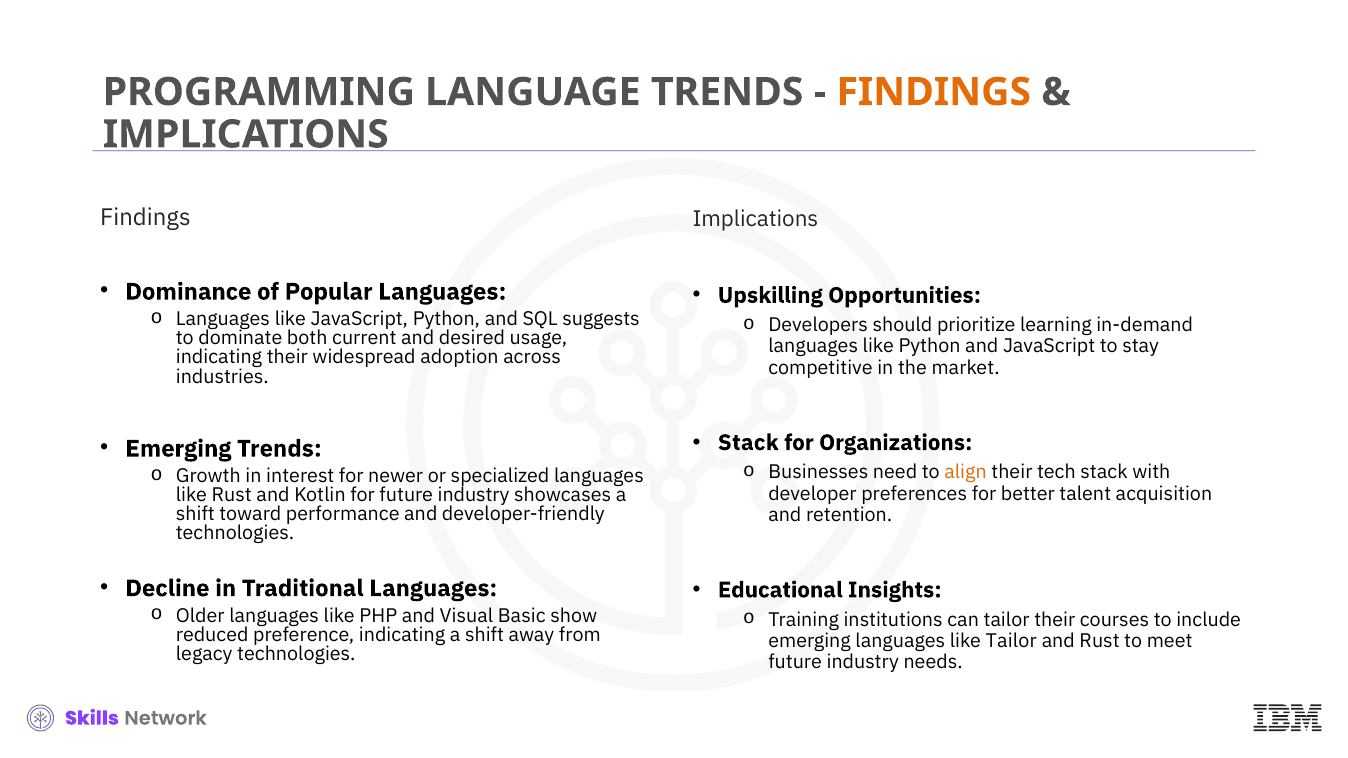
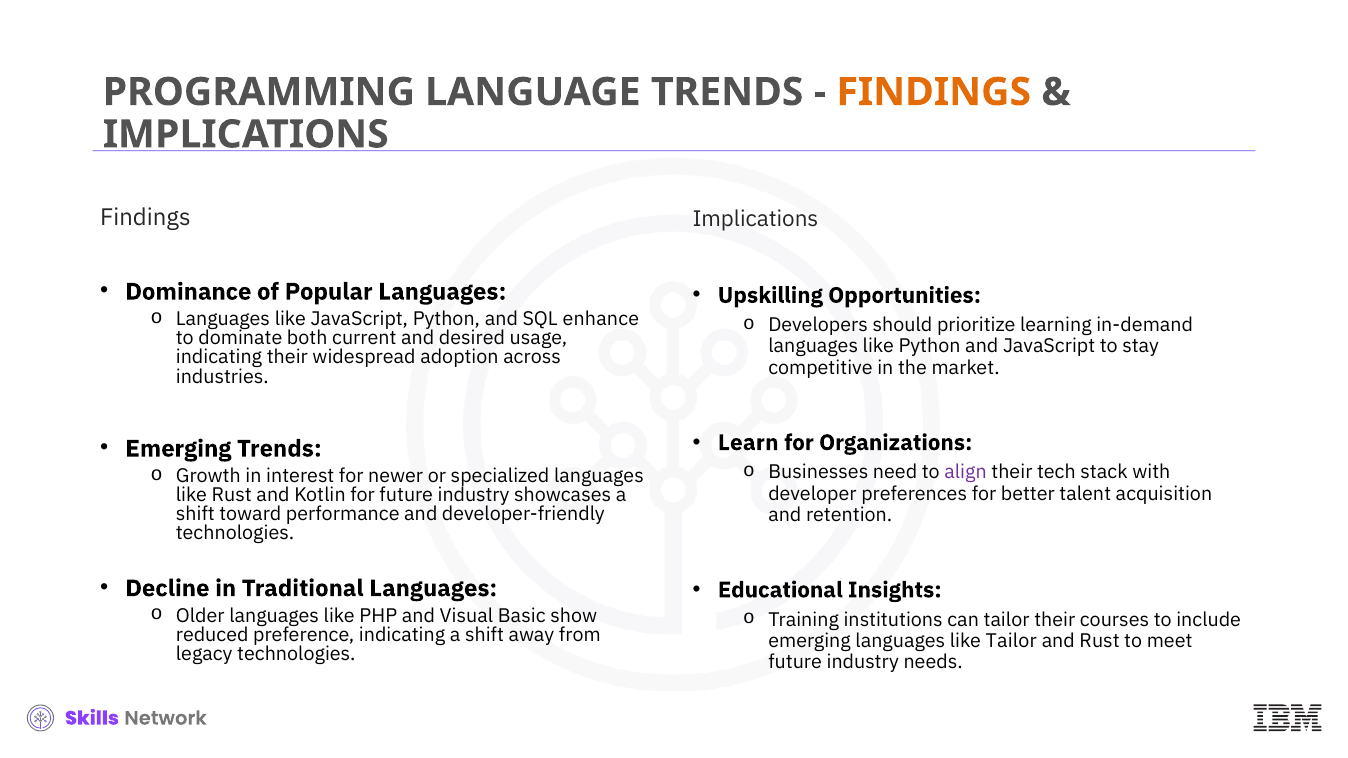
suggests: suggests -> enhance
Stack at (748, 443): Stack -> Learn
align colour: orange -> purple
